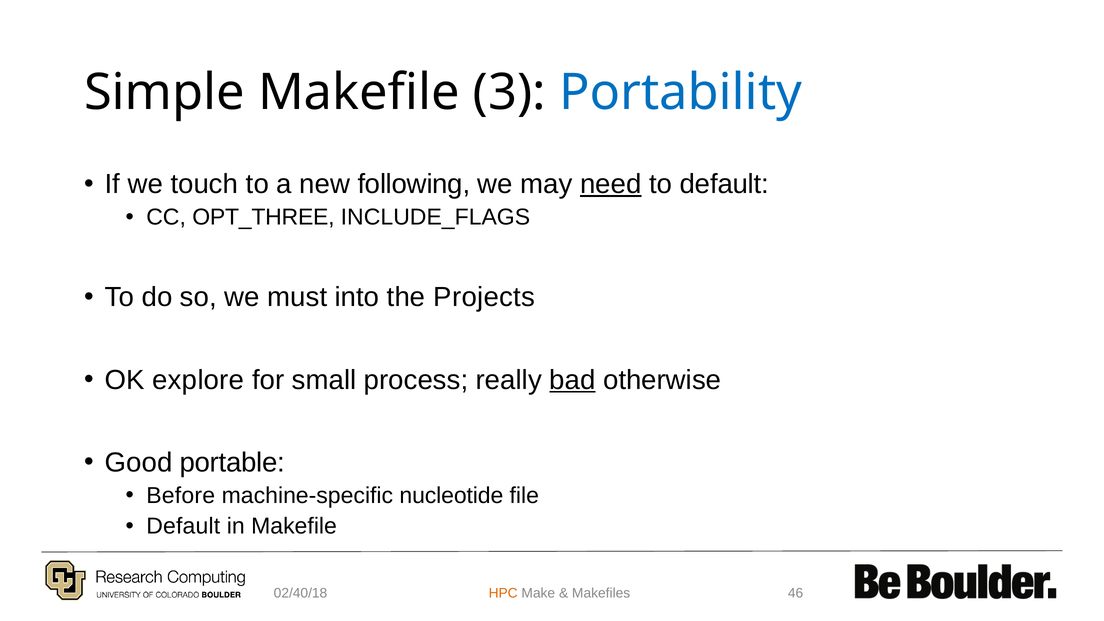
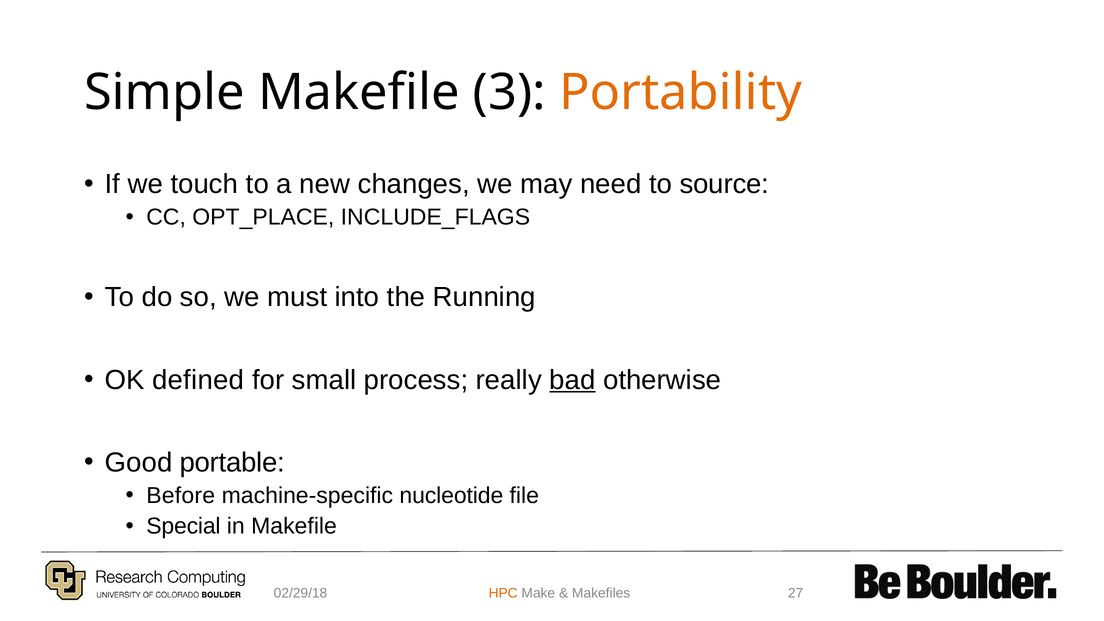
Portability colour: blue -> orange
following: following -> changes
need underline: present -> none
to default: default -> source
OPT_THREE: OPT_THREE -> OPT_PLACE
Projects: Projects -> Running
explore: explore -> defined
Default at (183, 526): Default -> Special
02/40/18: 02/40/18 -> 02/29/18
46: 46 -> 27
